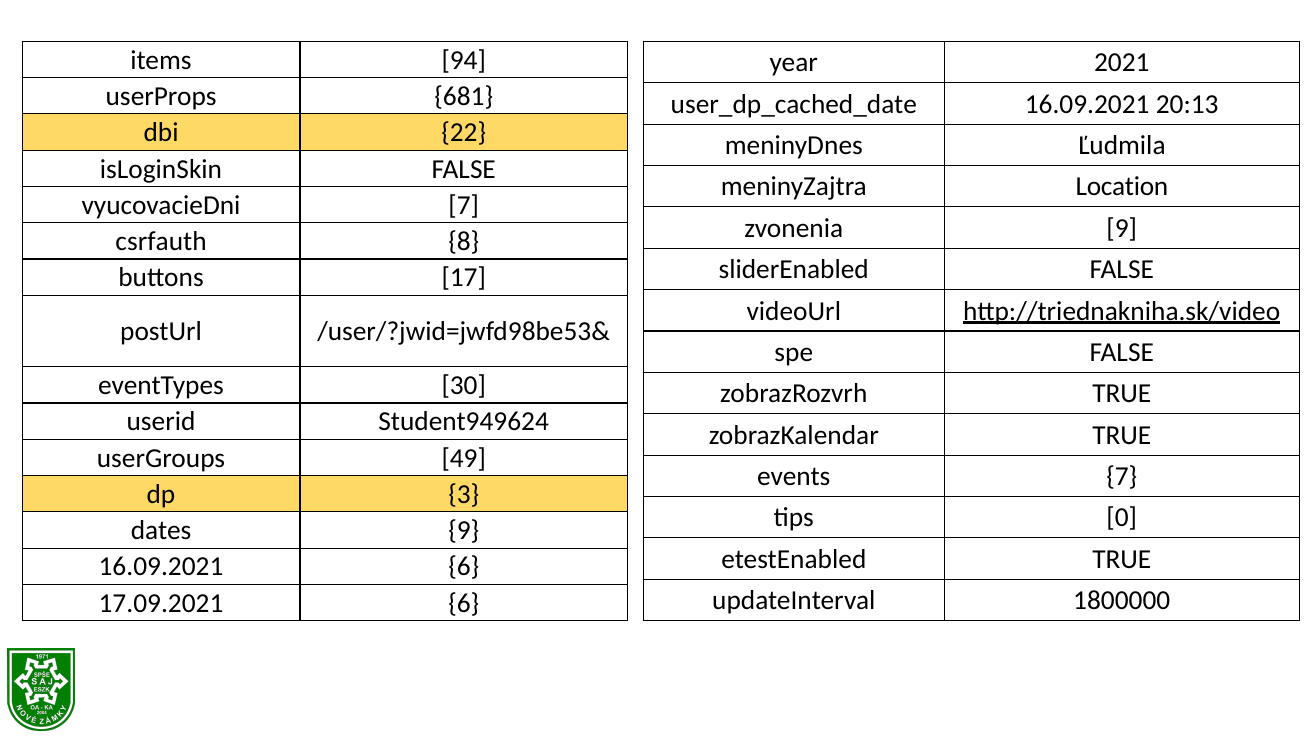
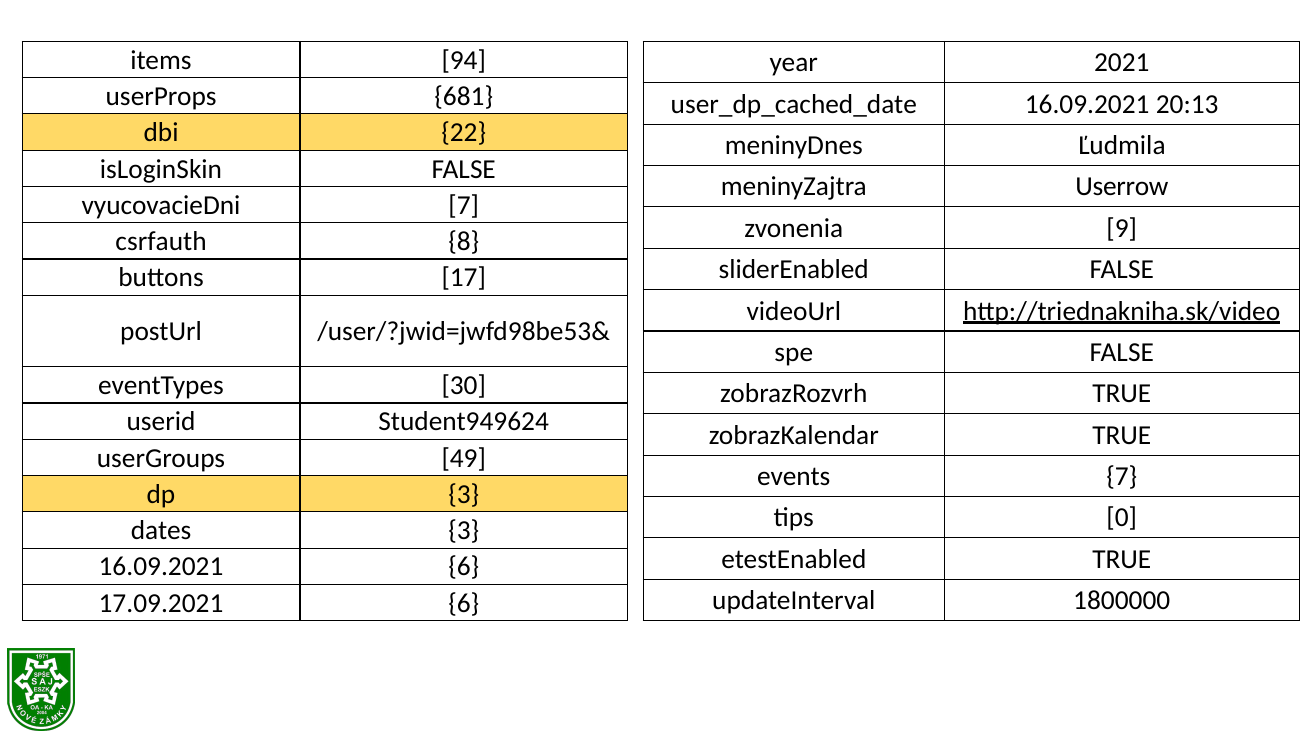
Location: Location -> Userrow
dates 9: 9 -> 3
